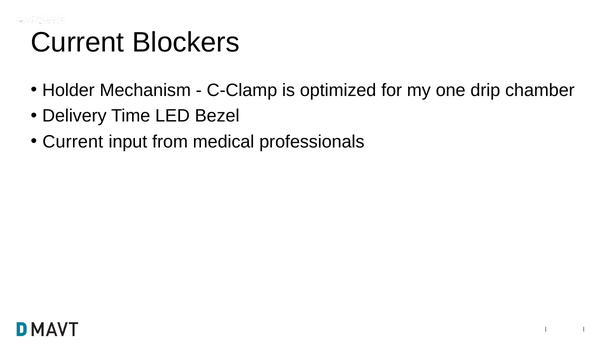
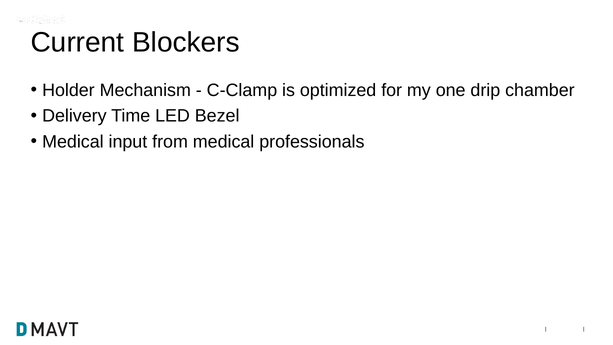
Current at (73, 142): Current -> Medical
